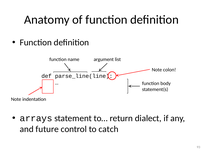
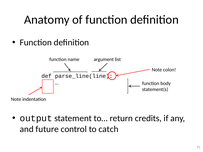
arrays: arrays -> output
dialect: dialect -> credits
